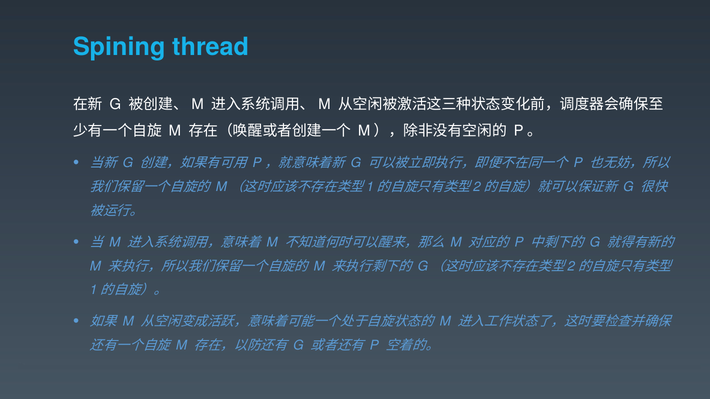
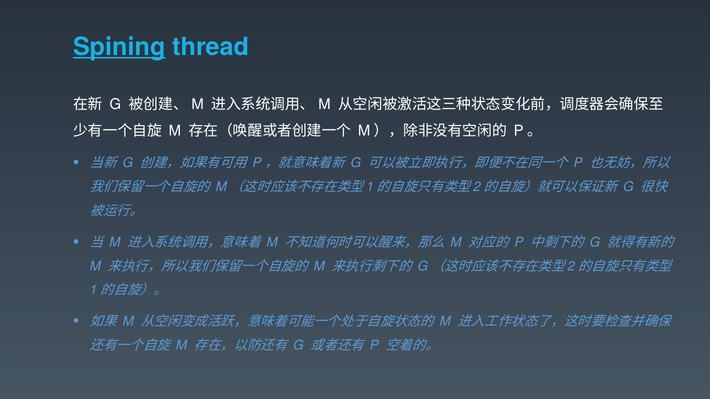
Spining underline: none -> present
